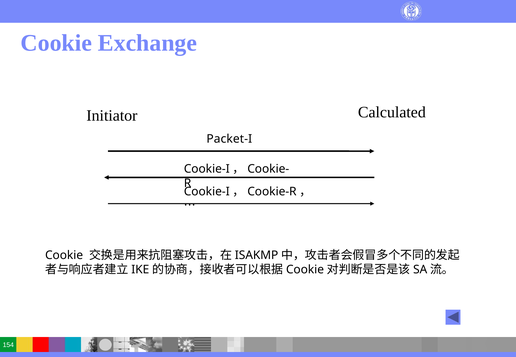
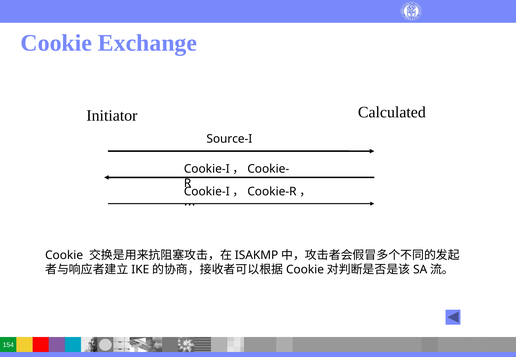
Packet-I: Packet-I -> Source-I
